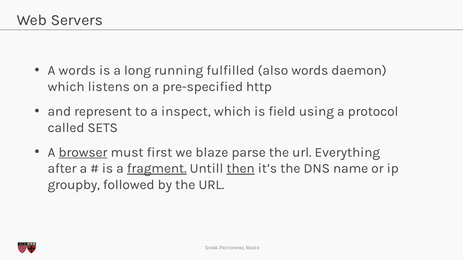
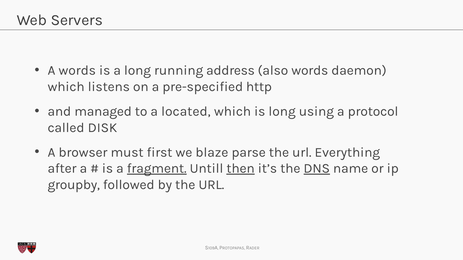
fulfilled: fulfilled -> address
represent: represent -> managed
inspect: inspect -> located
is field: field -> long
SETS: SETS -> DISK
browser underline: present -> none
DNS underline: none -> present
